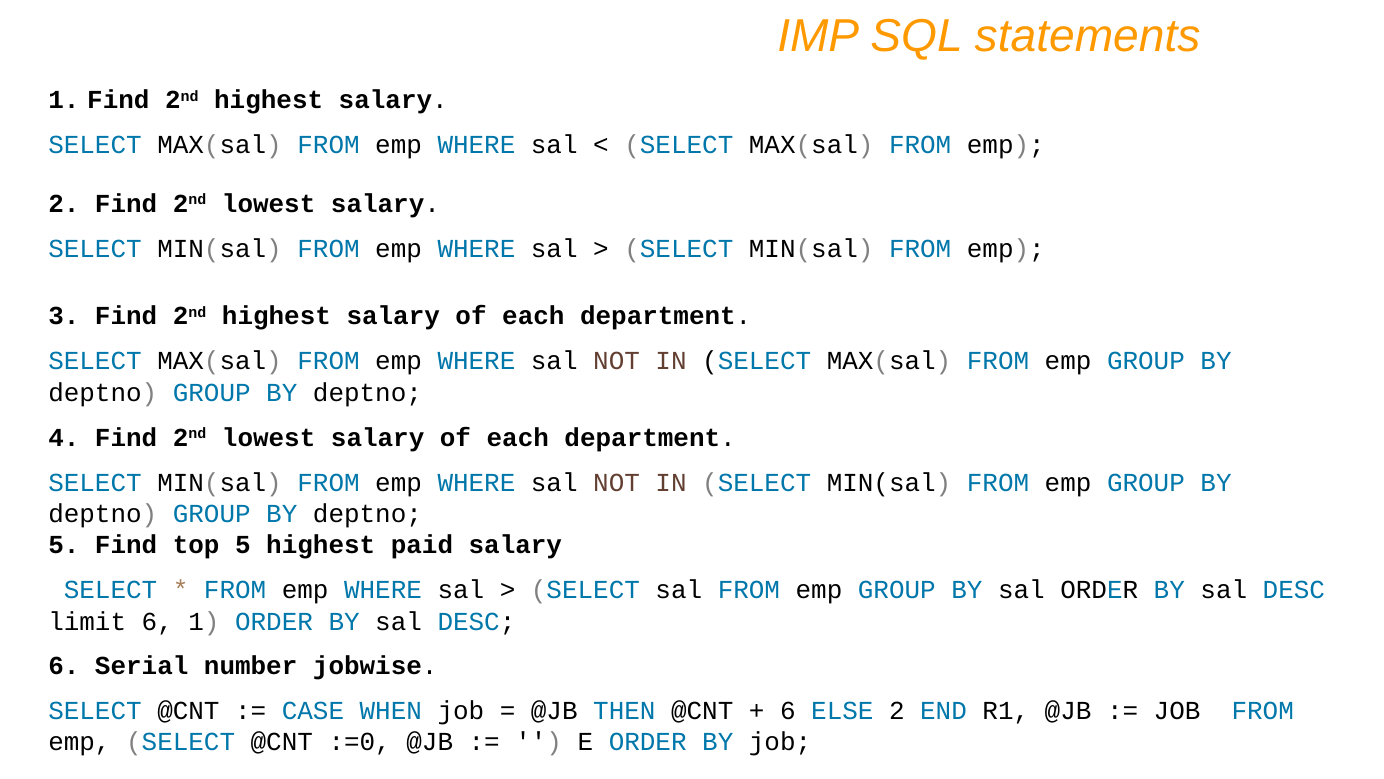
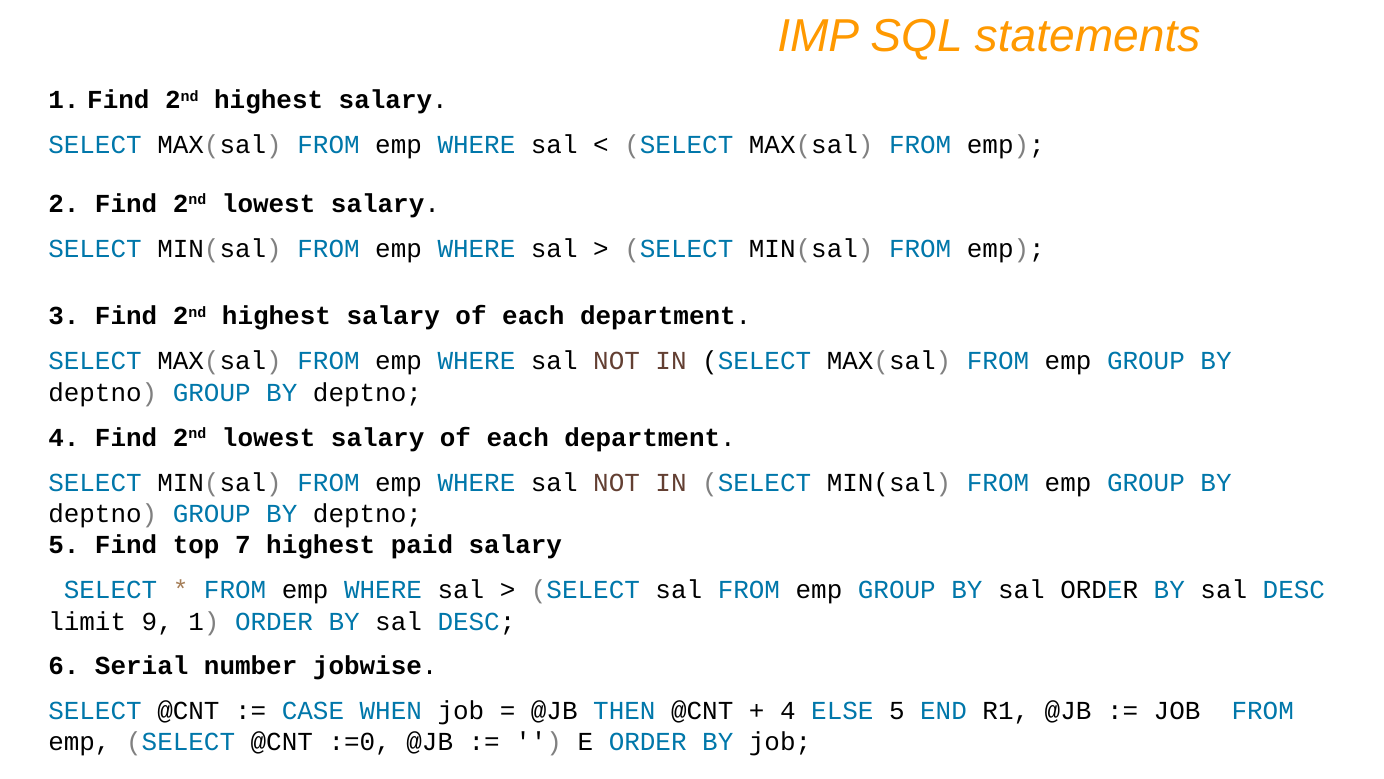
top 5: 5 -> 7
limit 6: 6 -> 9
6 at (788, 710): 6 -> 4
ELSE 2: 2 -> 5
